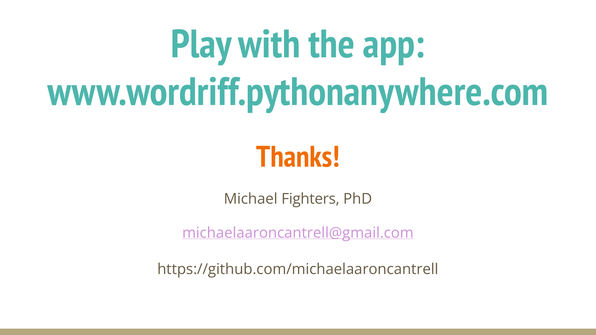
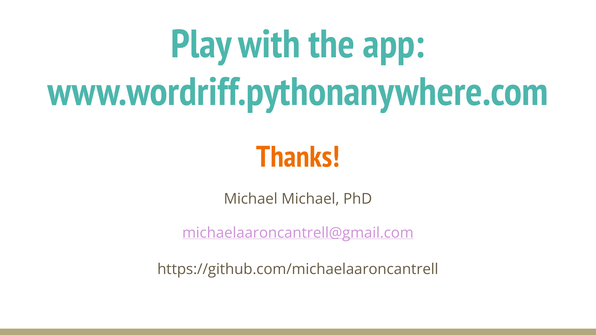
Michael Fighters: Fighters -> Michael
